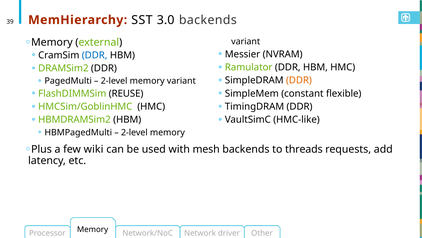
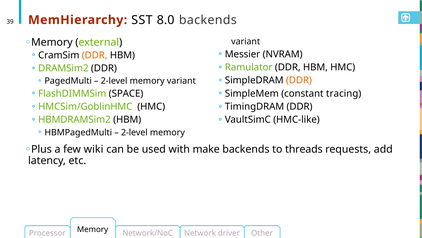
3.0: 3.0 -> 8.0
DDR at (95, 55) colour: blue -> orange
flexible: flexible -> tracing
REUSE: REUSE -> SPACE
mesh: mesh -> make
